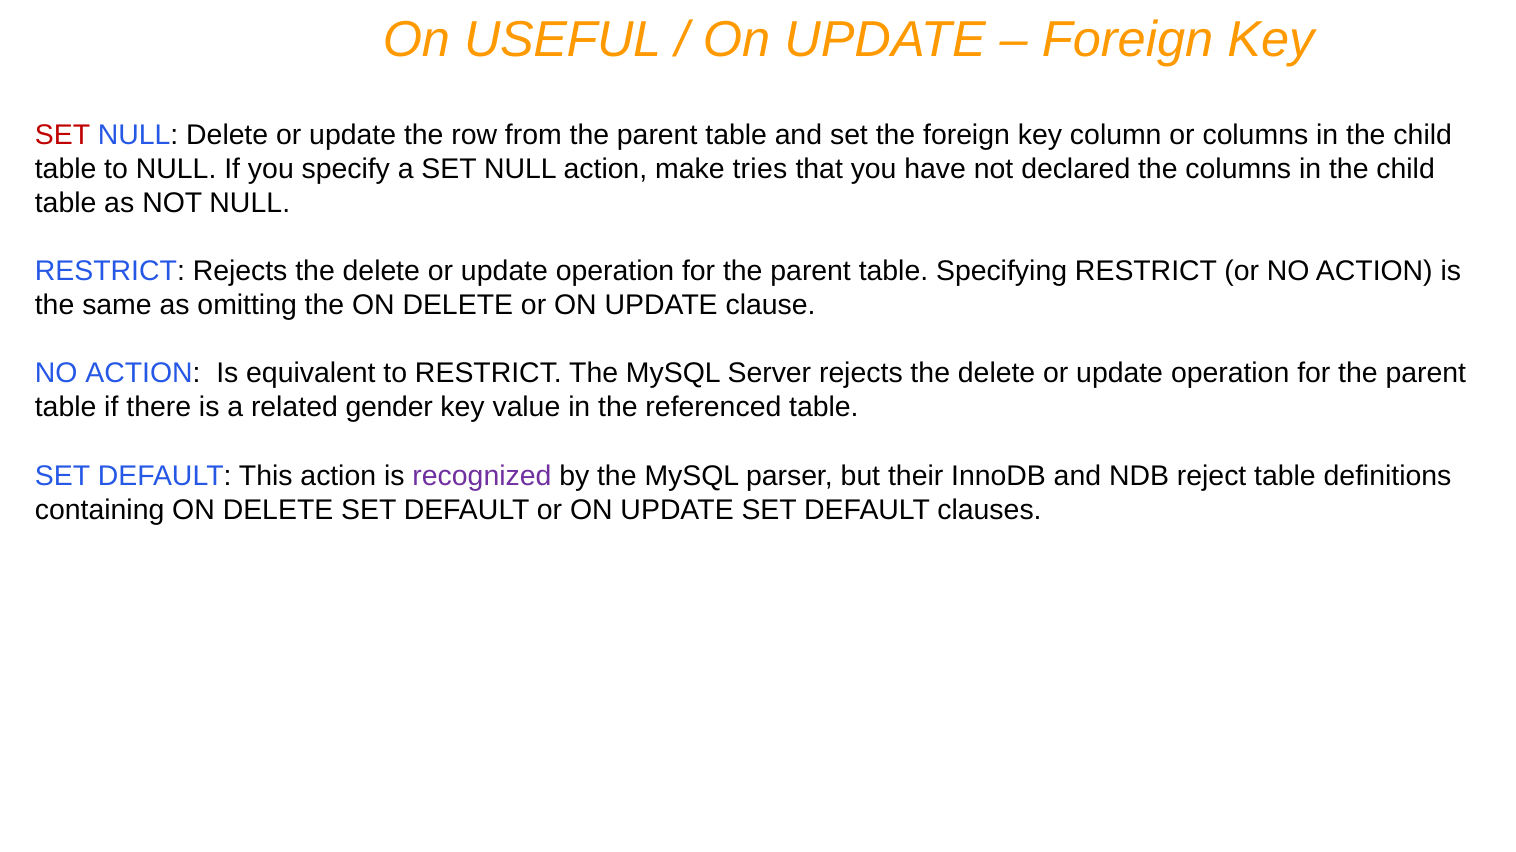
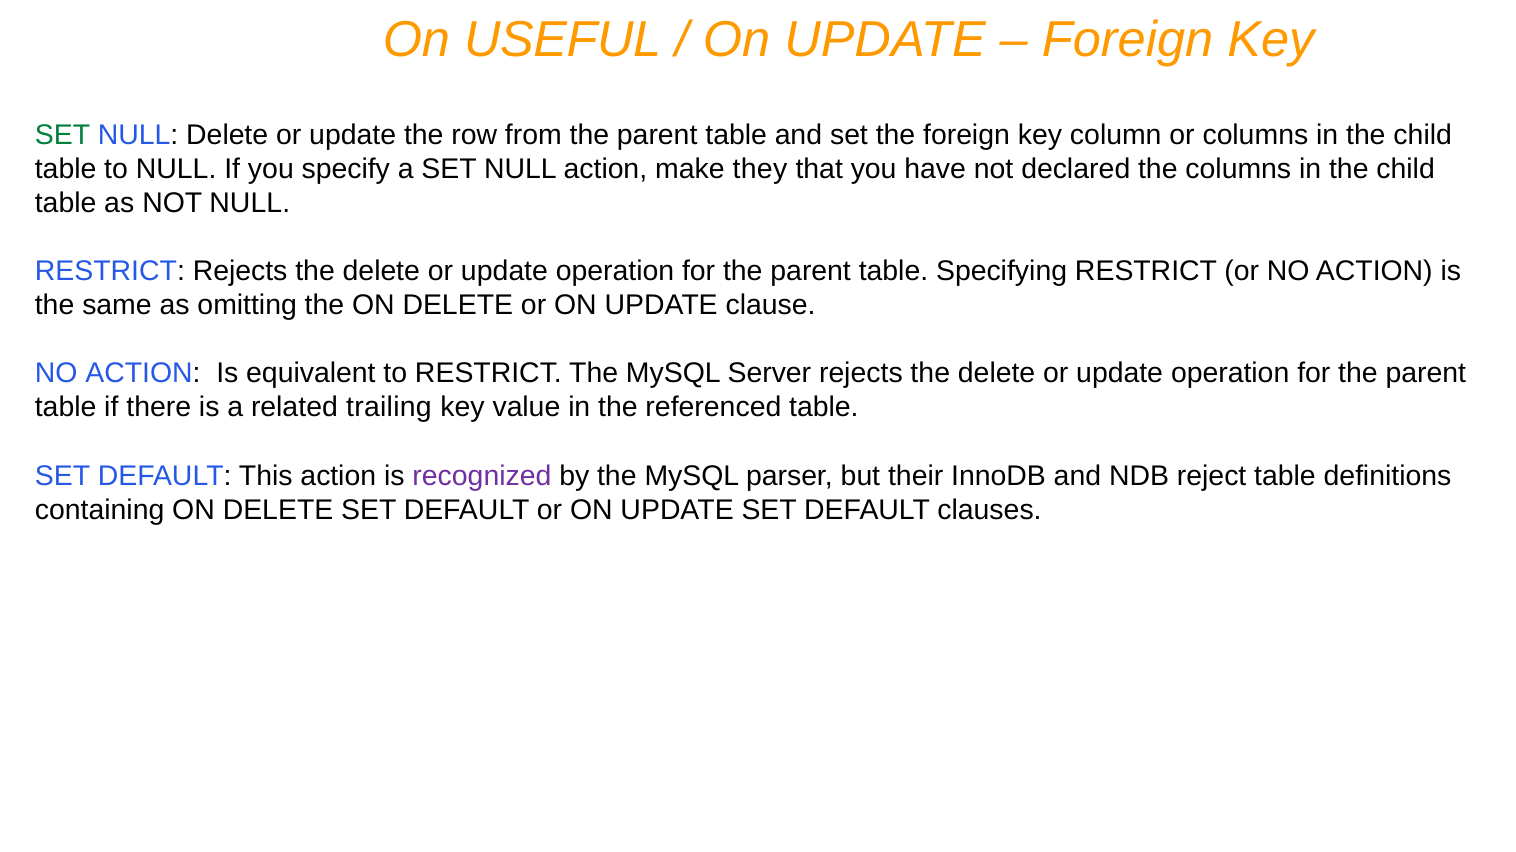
SET at (63, 135) colour: red -> green
tries: tries -> they
gender: gender -> trailing
